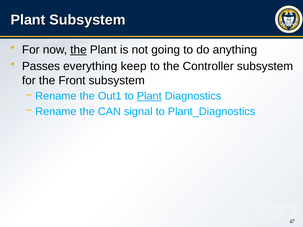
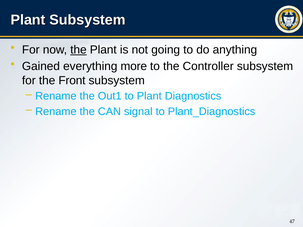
Passes: Passes -> Gained
keep: keep -> more
Plant at (149, 96) underline: present -> none
